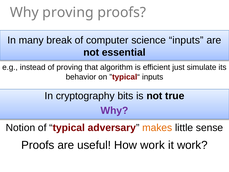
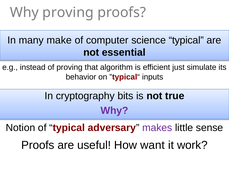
break: break -> make
science inputs: inputs -> typical
makes colour: orange -> purple
How work: work -> want
